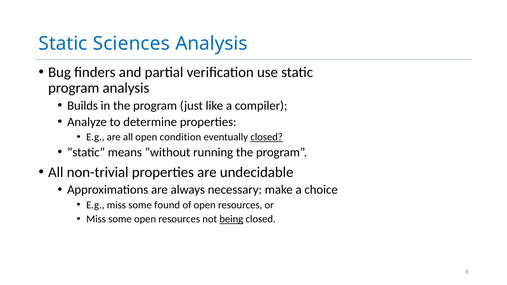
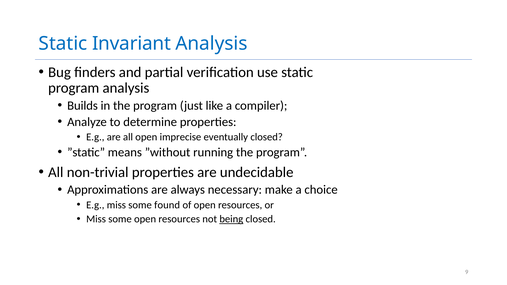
Sciences: Sciences -> Invariant
condition: condition -> imprecise
closed at (267, 137) underline: present -> none
